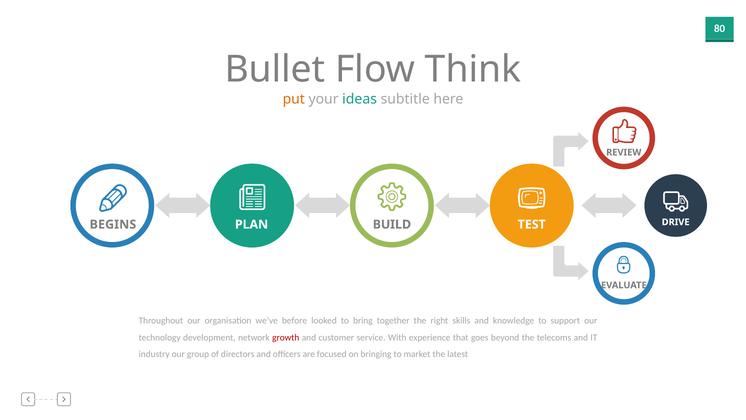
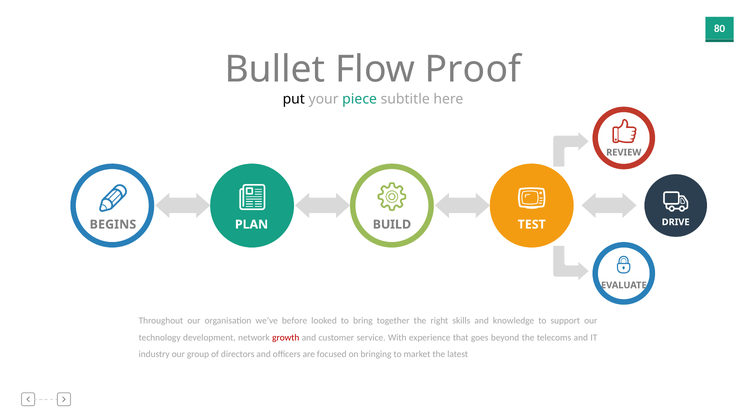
Think: Think -> Proof
put colour: orange -> black
ideas: ideas -> piece
